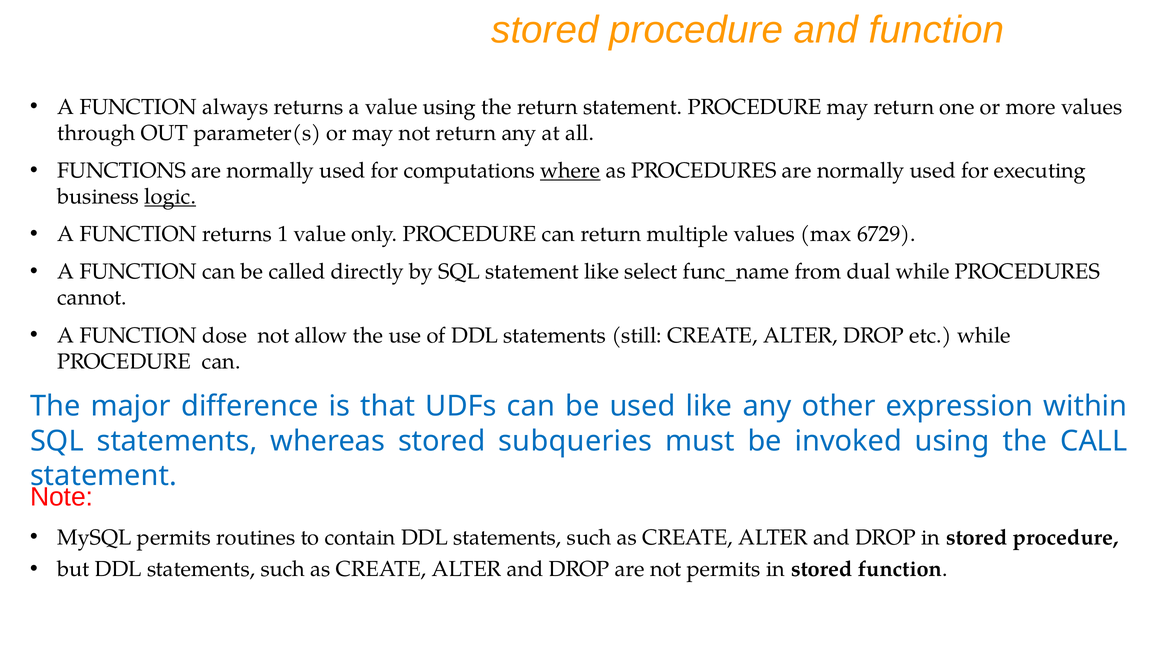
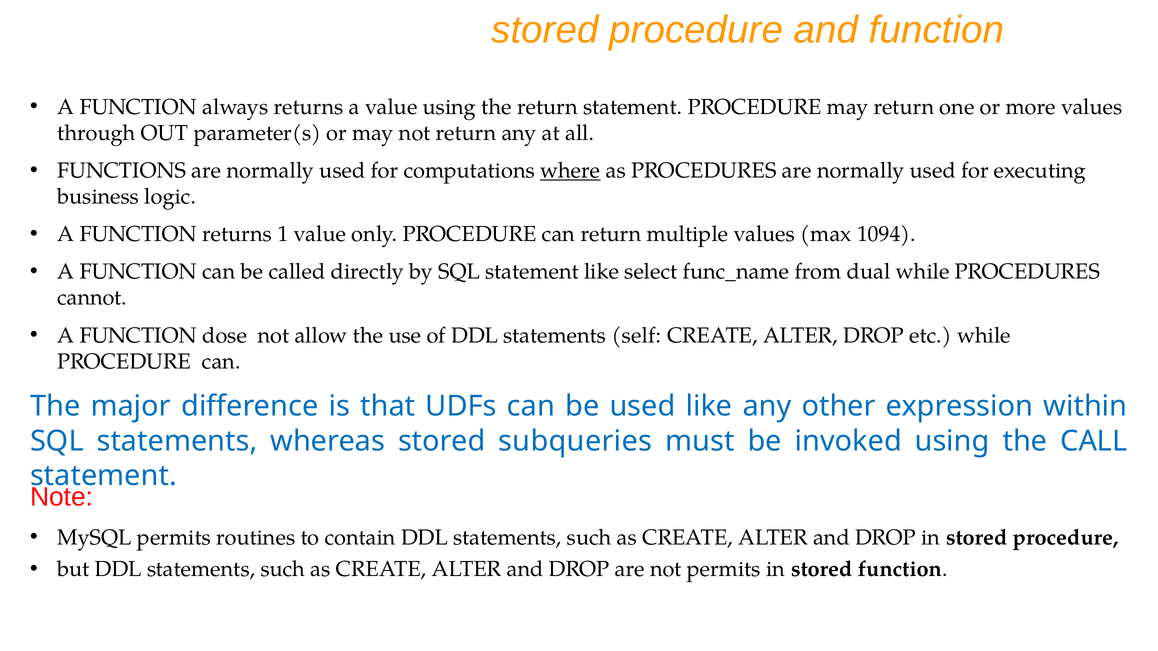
logic underline: present -> none
6729: 6729 -> 1094
still: still -> self
